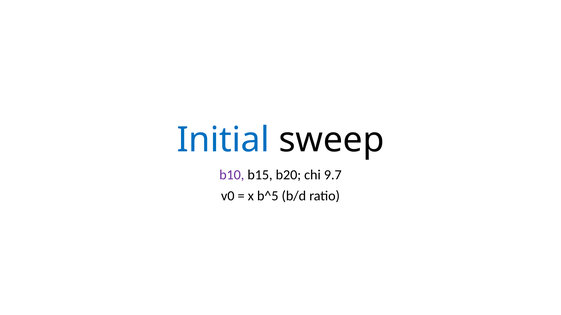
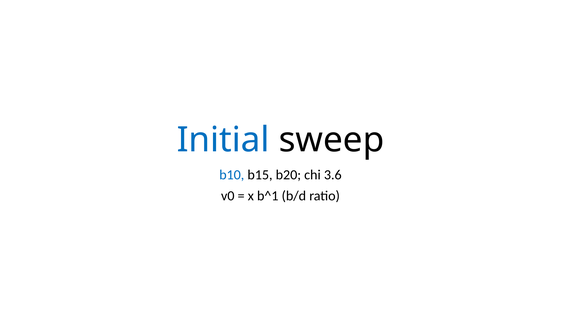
b10 colour: purple -> blue
9.7: 9.7 -> 3.6
b^5: b^5 -> b^1
